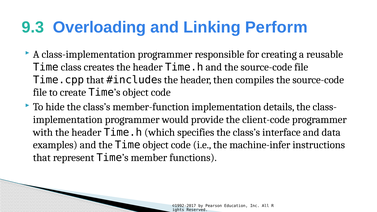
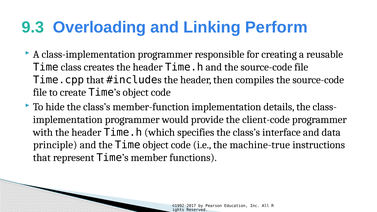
examples: examples -> principle
machine-infer: machine-infer -> machine-true
